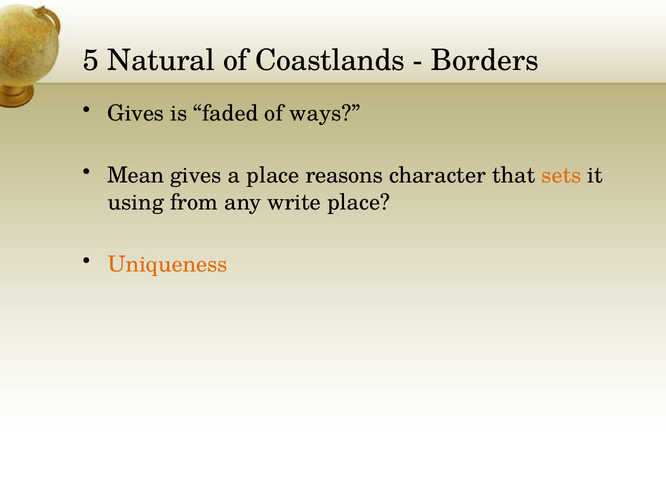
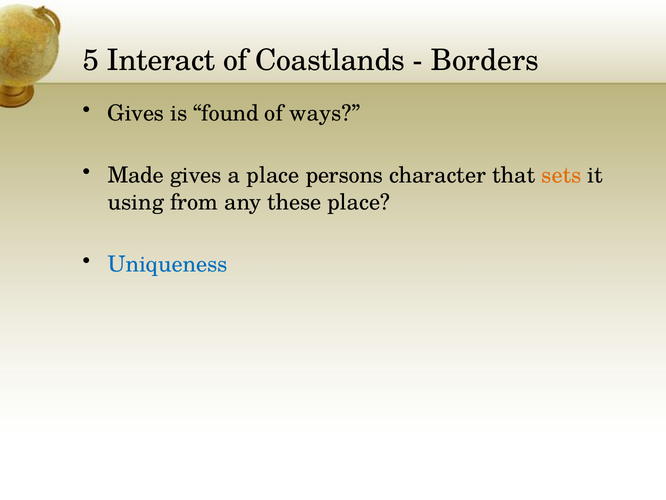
Natural: Natural -> Interact
faded: faded -> found
Mean: Mean -> Made
reasons: reasons -> persons
write: write -> these
Uniqueness colour: orange -> blue
